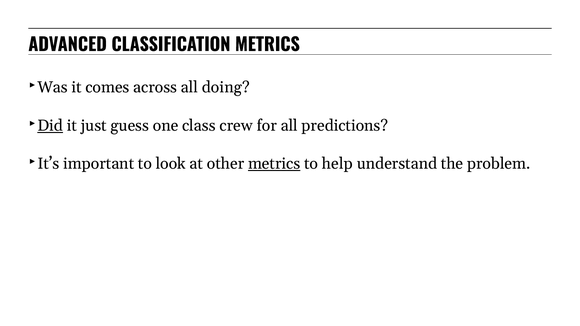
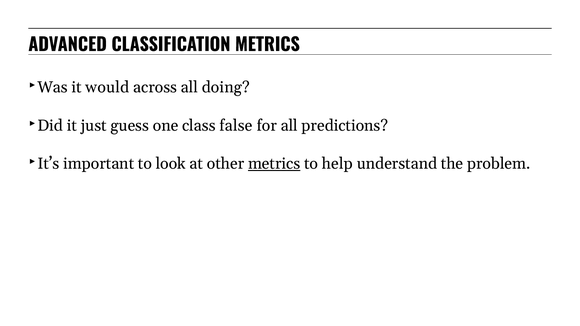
comes: comes -> would
Did underline: present -> none
crew: crew -> false
